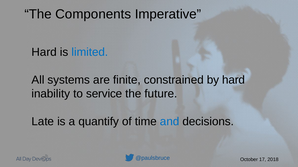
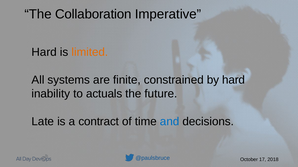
Components: Components -> Collaboration
limited colour: blue -> orange
service: service -> actuals
quantify: quantify -> contract
